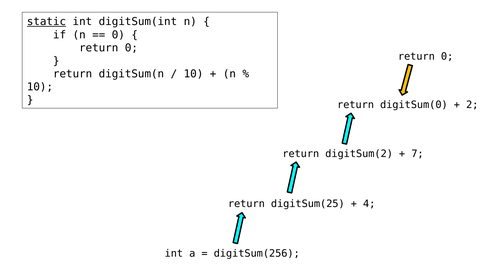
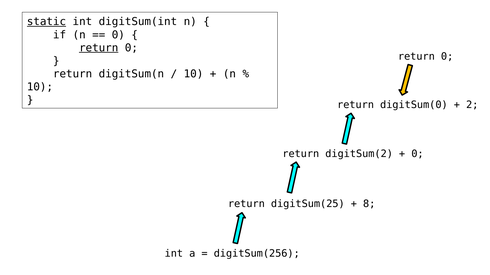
return at (99, 48) underline: none -> present
7 at (417, 154): 7 -> 0
4: 4 -> 8
